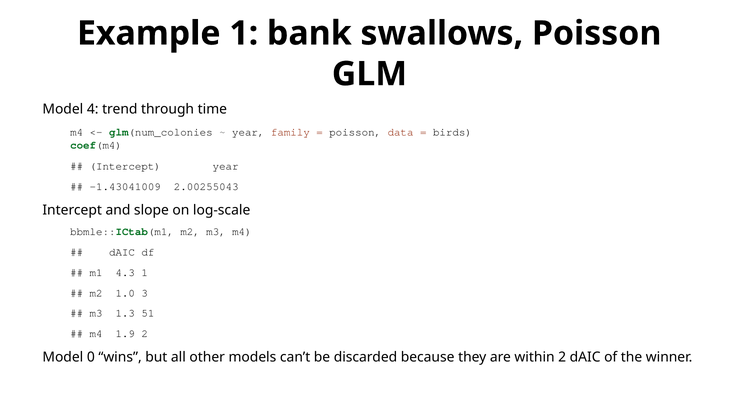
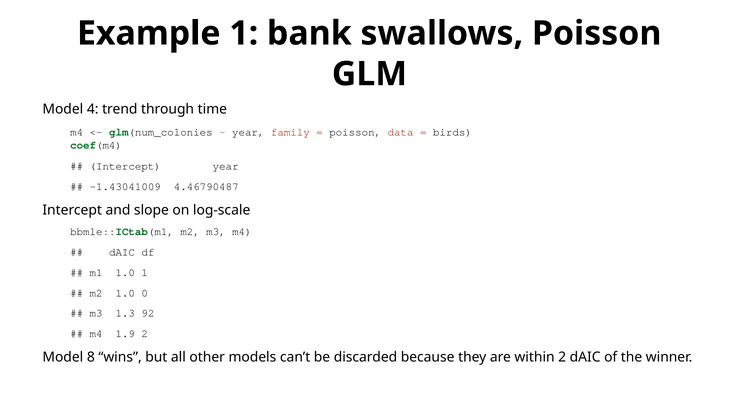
2.00255043: 2.00255043 -> 4.46790487
m1 4.3: 4.3 -> 1.0
3: 3 -> 0
51: 51 -> 92
0: 0 -> 8
